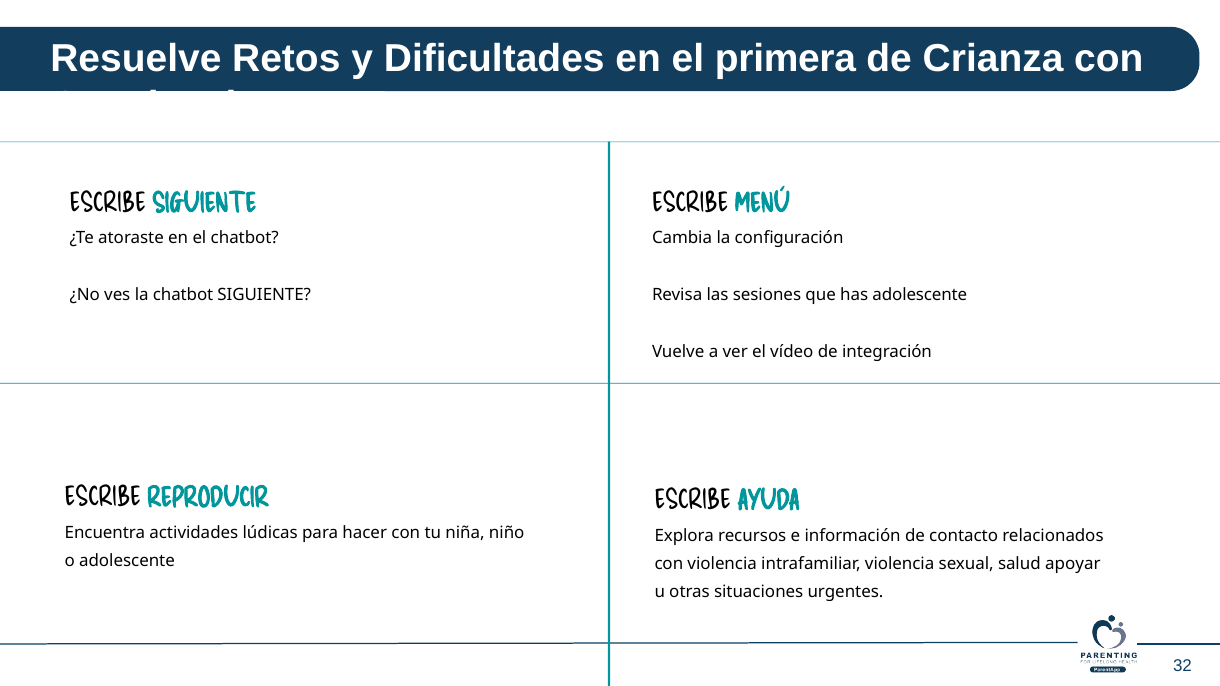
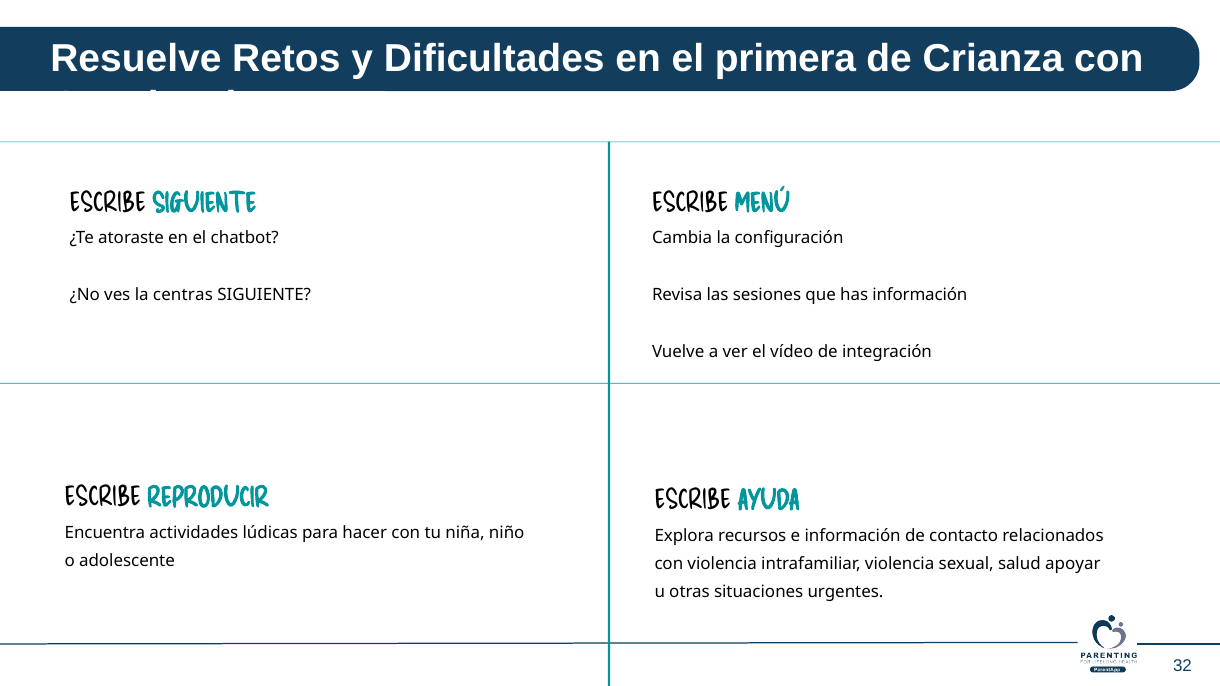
la chatbot: chatbot -> centras
has adolescente: adolescente -> información
